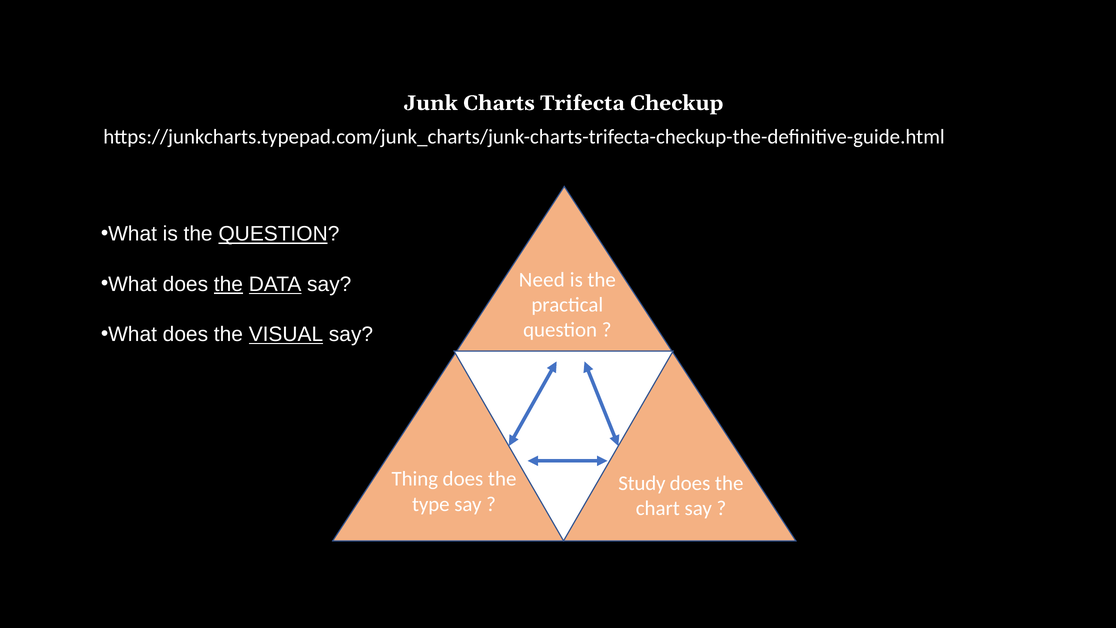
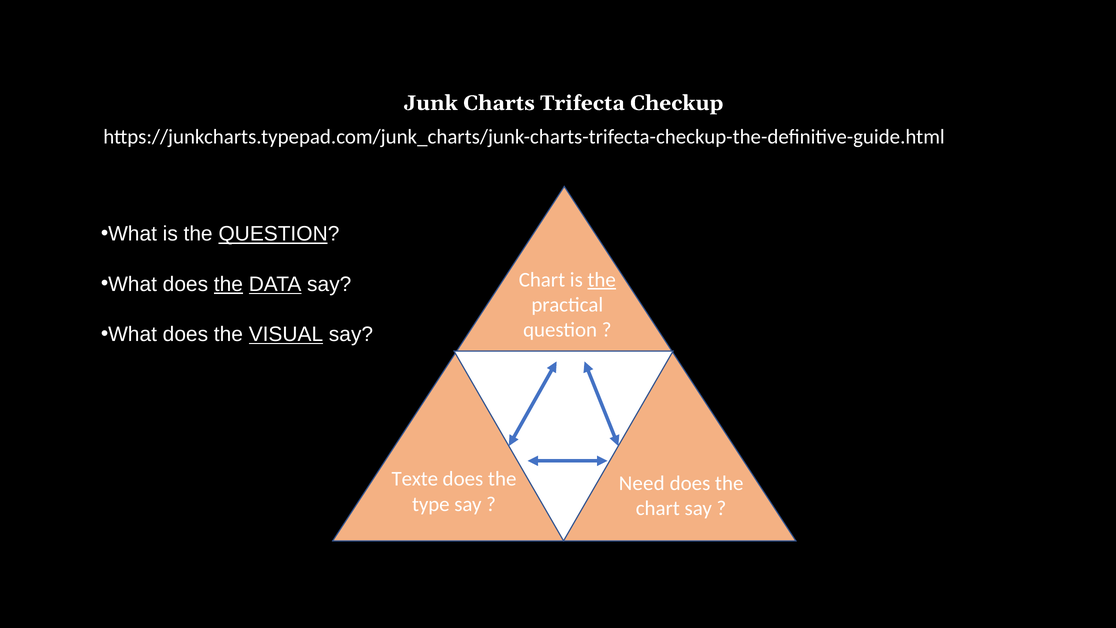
Need at (542, 280): Need -> Chart
the at (602, 280) underline: none -> present
Thing: Thing -> Texte
Study: Study -> Need
